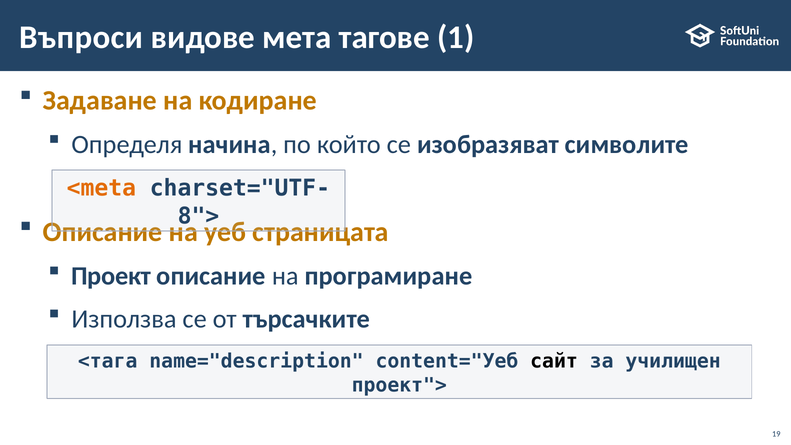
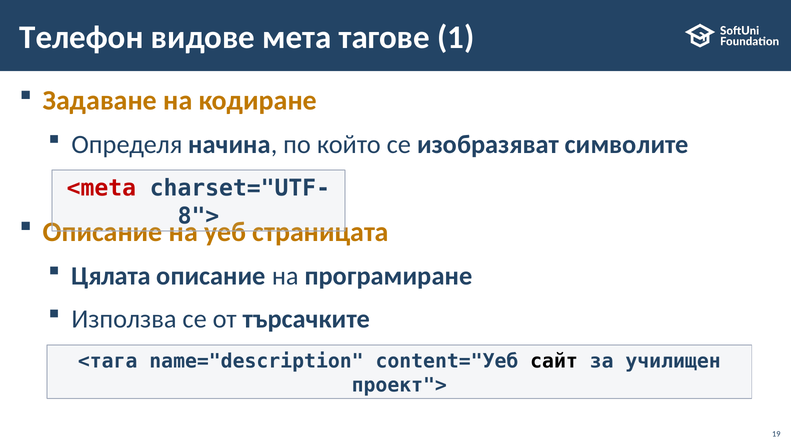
Въпроси: Въпроси -> Телефон
<meta colour: orange -> red
Проект: Проект -> Цялата
